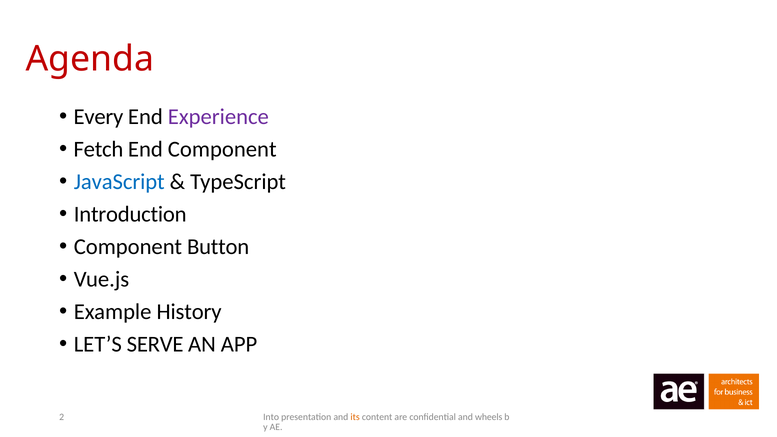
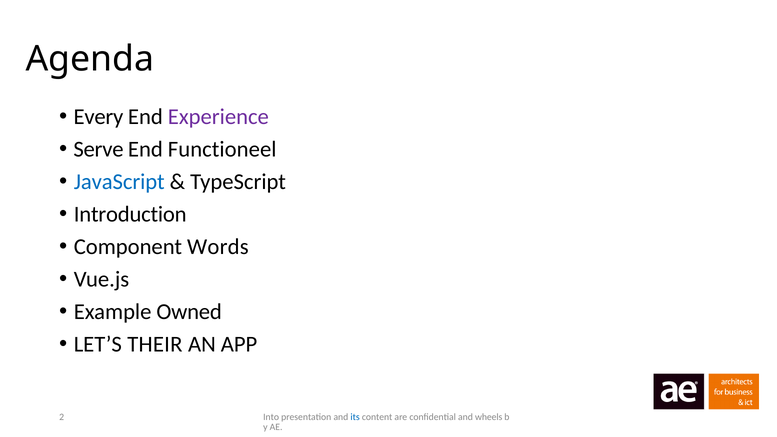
Agenda colour: red -> black
Fetch: Fetch -> Serve
End Component: Component -> Functioneel
Button: Button -> Words
History: History -> Owned
SERVE: SERVE -> THEIR
its colour: orange -> blue
